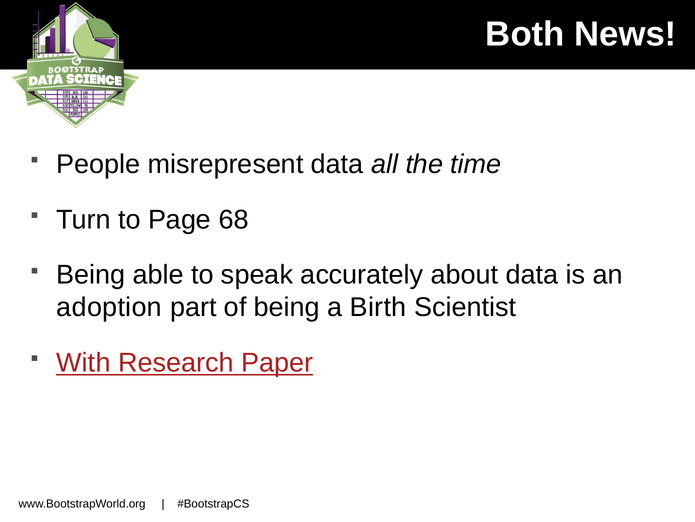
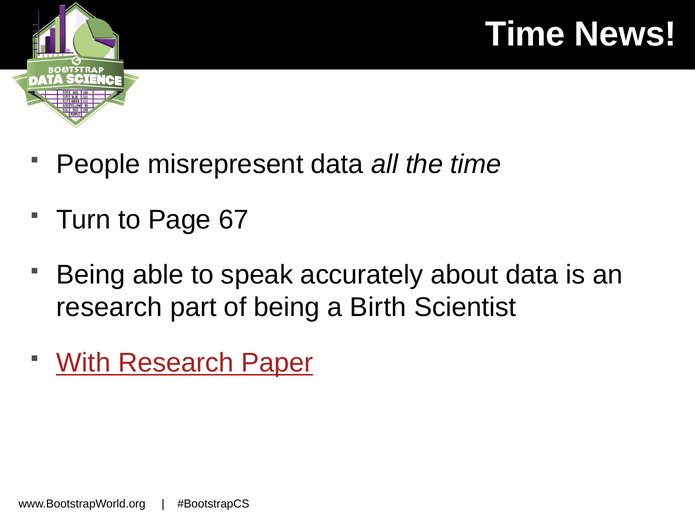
Both at (525, 34): Both -> Time
68: 68 -> 67
adoption at (109, 307): adoption -> research
